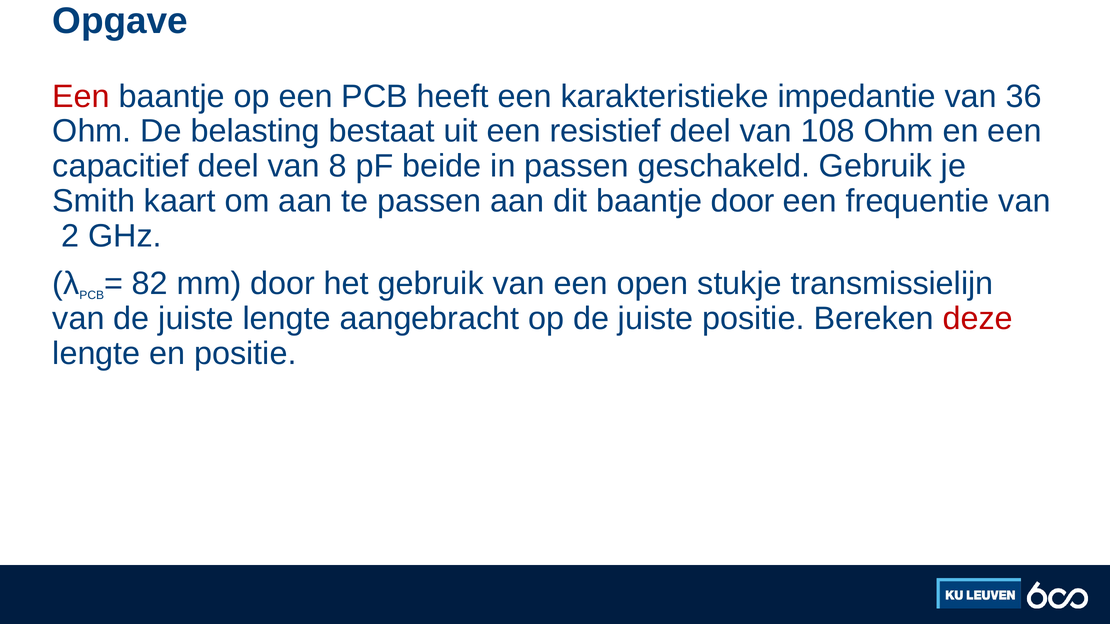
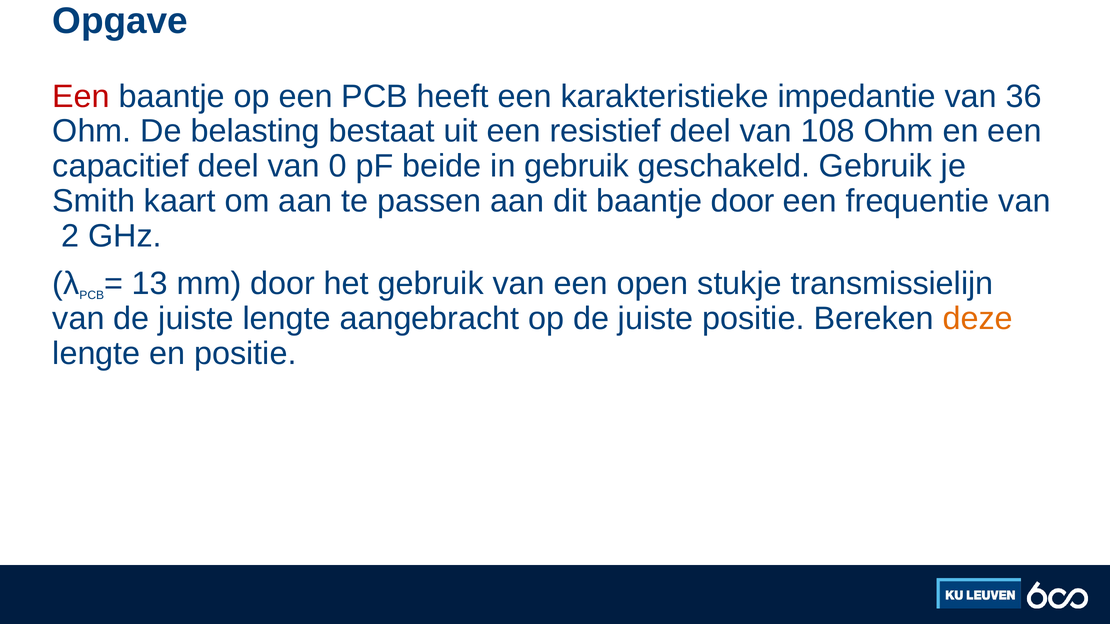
8: 8 -> 0
in passen: passen -> gebruik
82: 82 -> 13
deze colour: red -> orange
